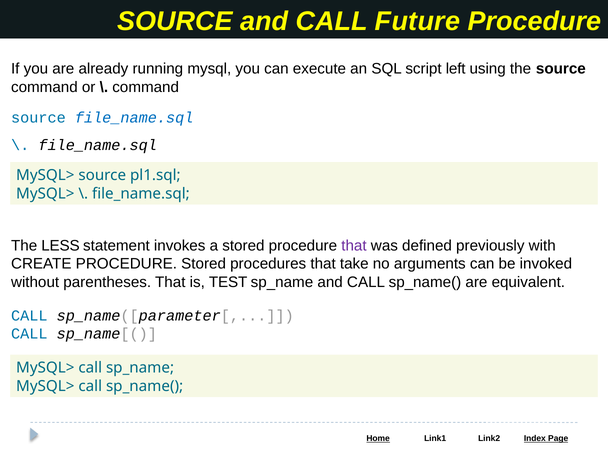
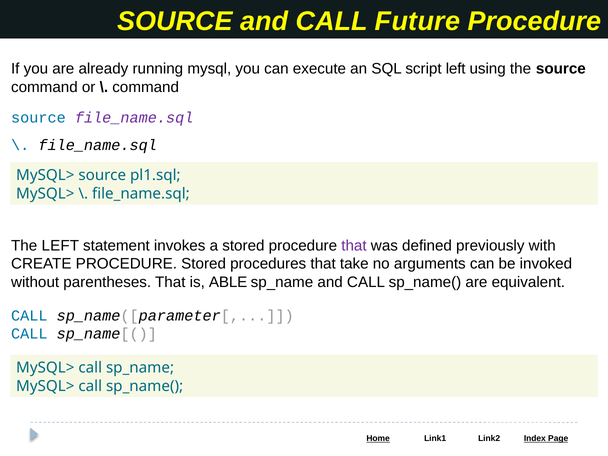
file_name.sql at (134, 118) colour: blue -> purple
The LESS: LESS -> LEFT
TEST: TEST -> ABLE
